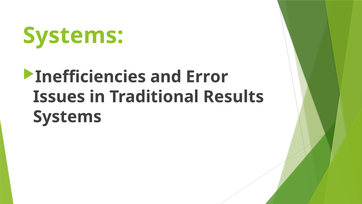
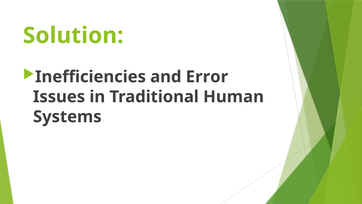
Systems at (73, 35): Systems -> Solution
Results: Results -> Human
